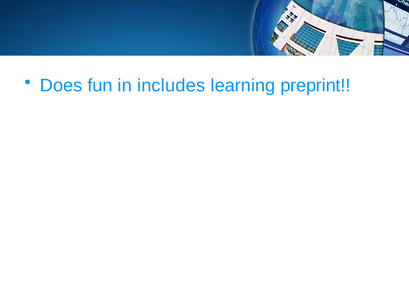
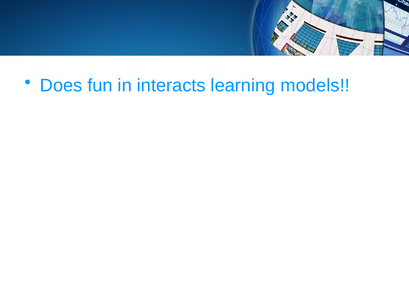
includes: includes -> interacts
preprint: preprint -> models
